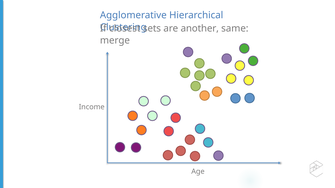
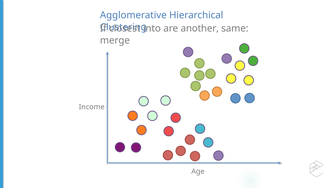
sets: sets -> into
